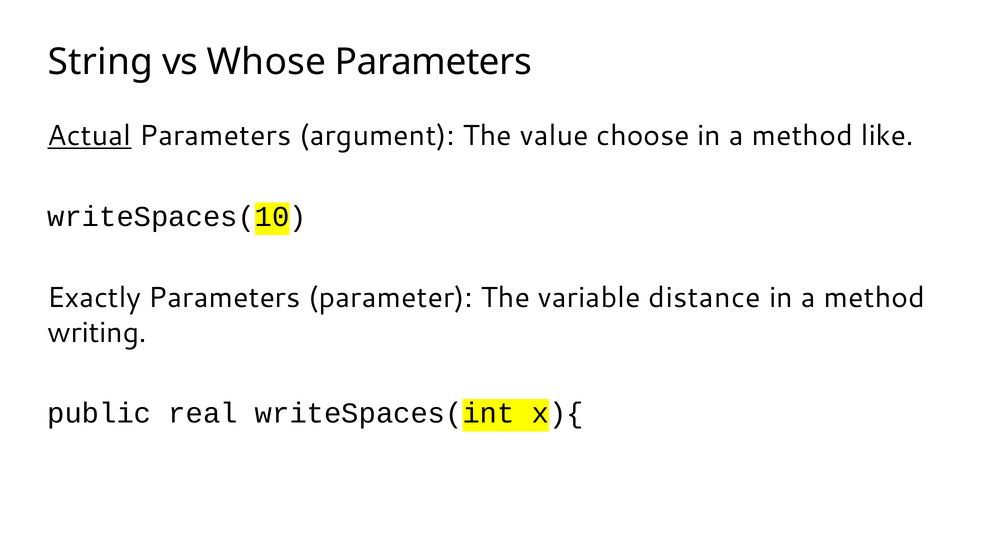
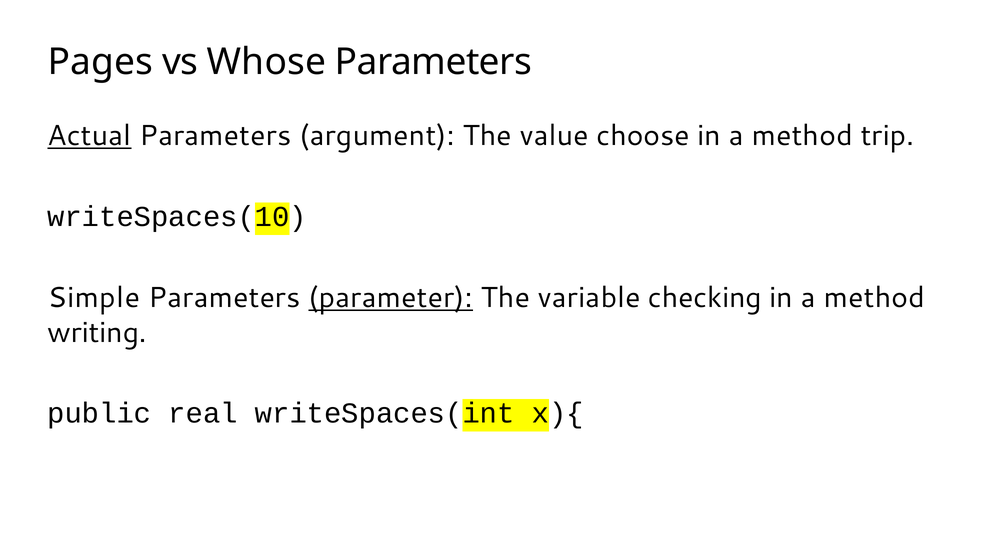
String: String -> Pages
like: like -> trip
Exactly: Exactly -> Simple
parameter underline: none -> present
distance: distance -> checking
